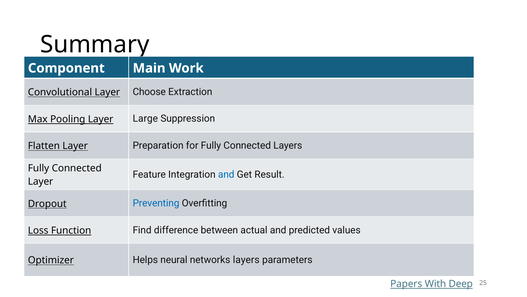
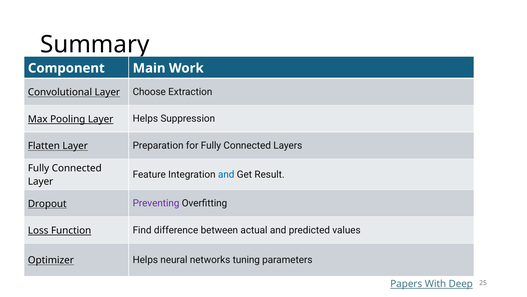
Layer Large: Large -> Helps
Preventing colour: blue -> purple
networks layers: layers -> tuning
